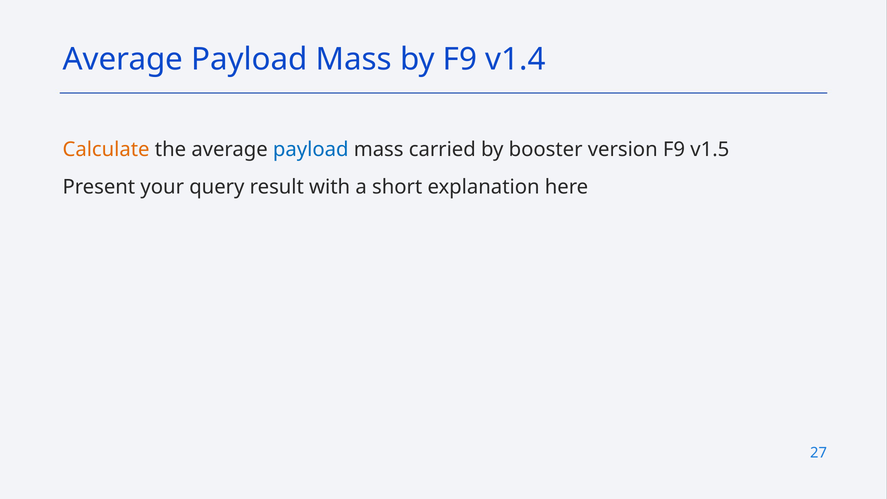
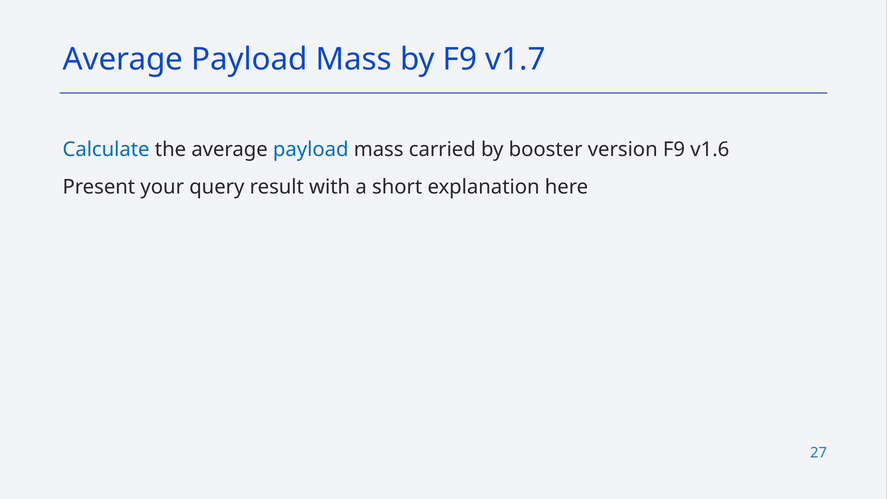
v1.4: v1.4 -> v1.7
Calculate colour: orange -> blue
v1.5: v1.5 -> v1.6
